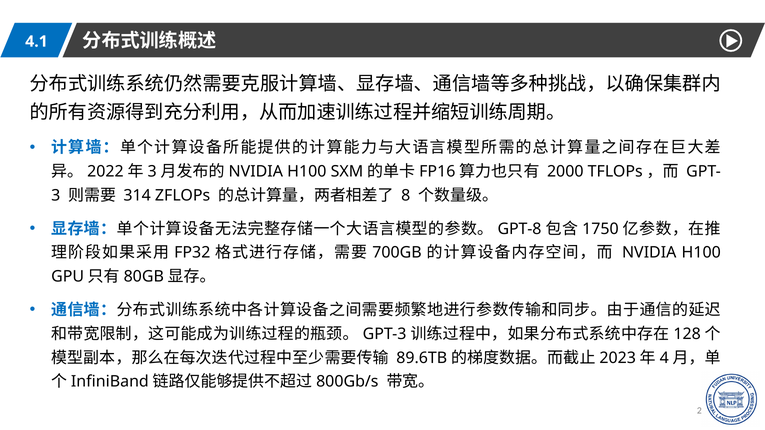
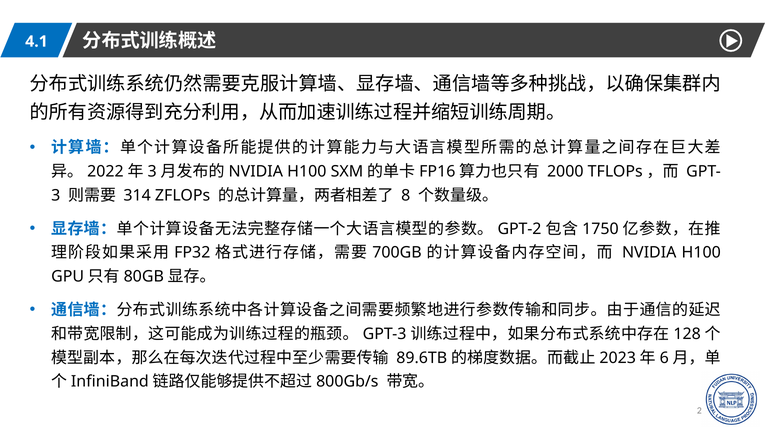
GPT-8: GPT-8 -> GPT-2
4: 4 -> 6
